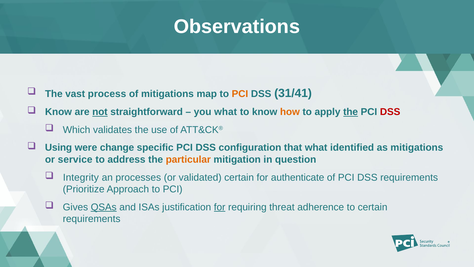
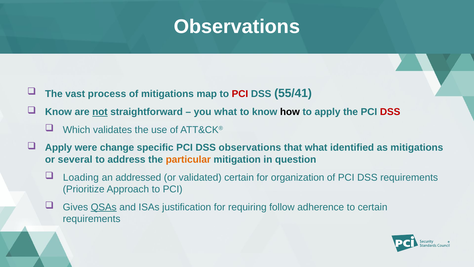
PCI at (240, 94) colour: orange -> red
31/41: 31/41 -> 55/41
how colour: orange -> black
the at (351, 112) underline: present -> none
Using at (59, 148): Using -> Apply
DSS configuration: configuration -> observations
service: service -> several
Integrity: Integrity -> Loading
processes: processes -> addressed
authenticate: authenticate -> organization
for at (220, 207) underline: present -> none
threat: threat -> follow
